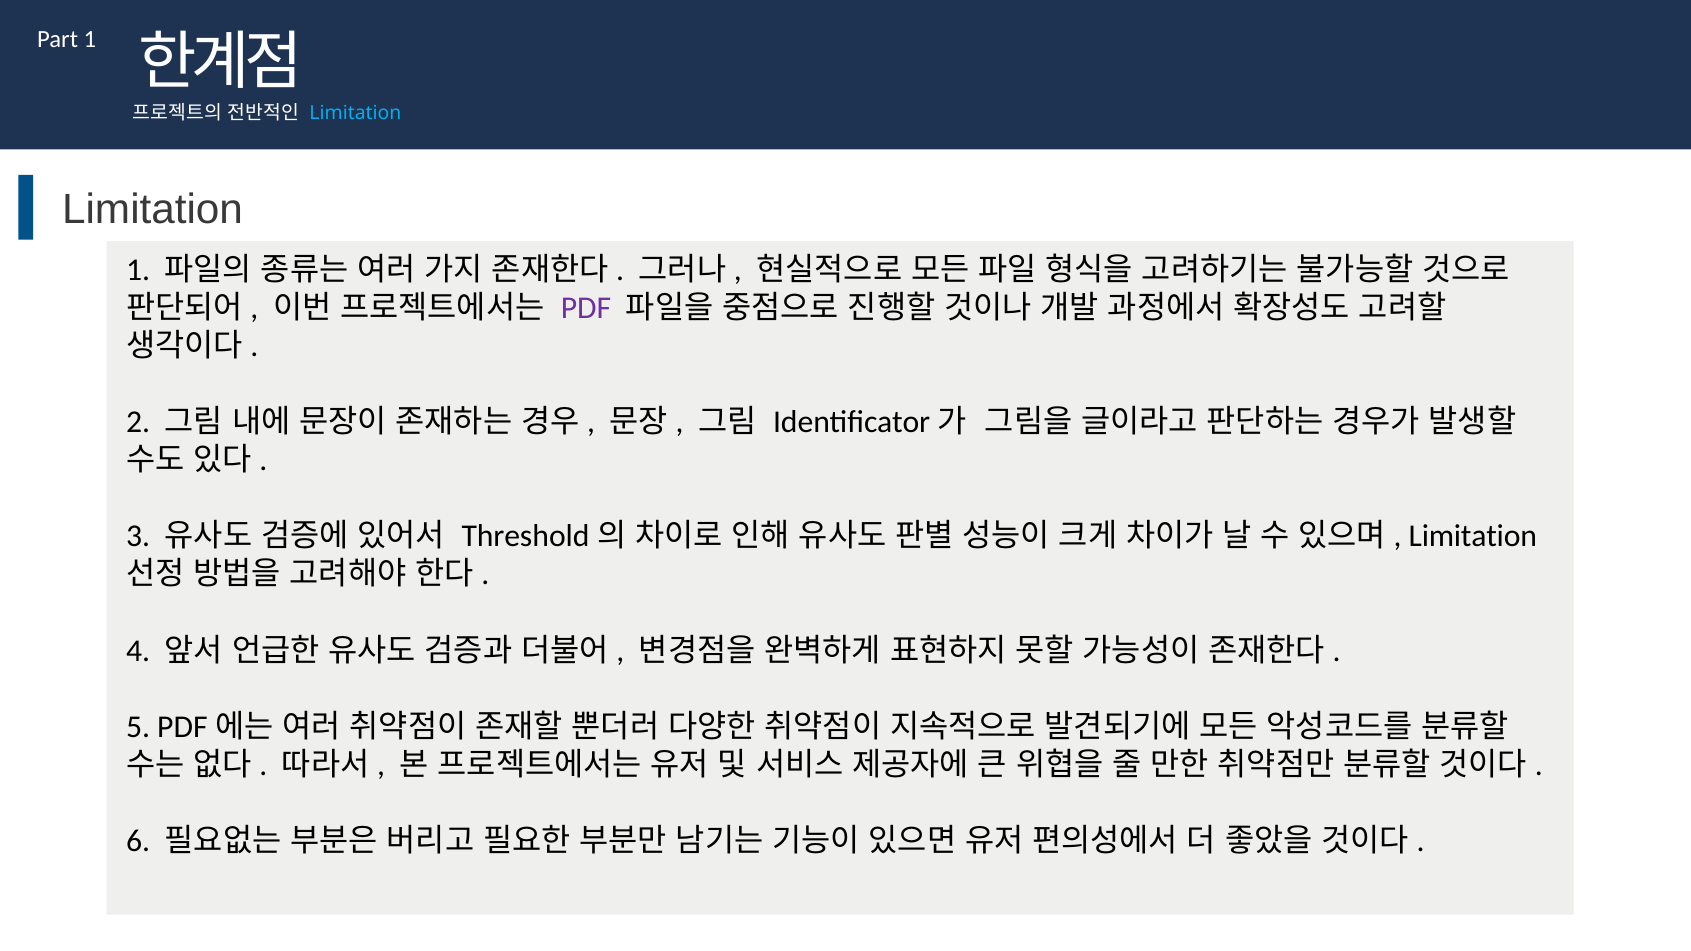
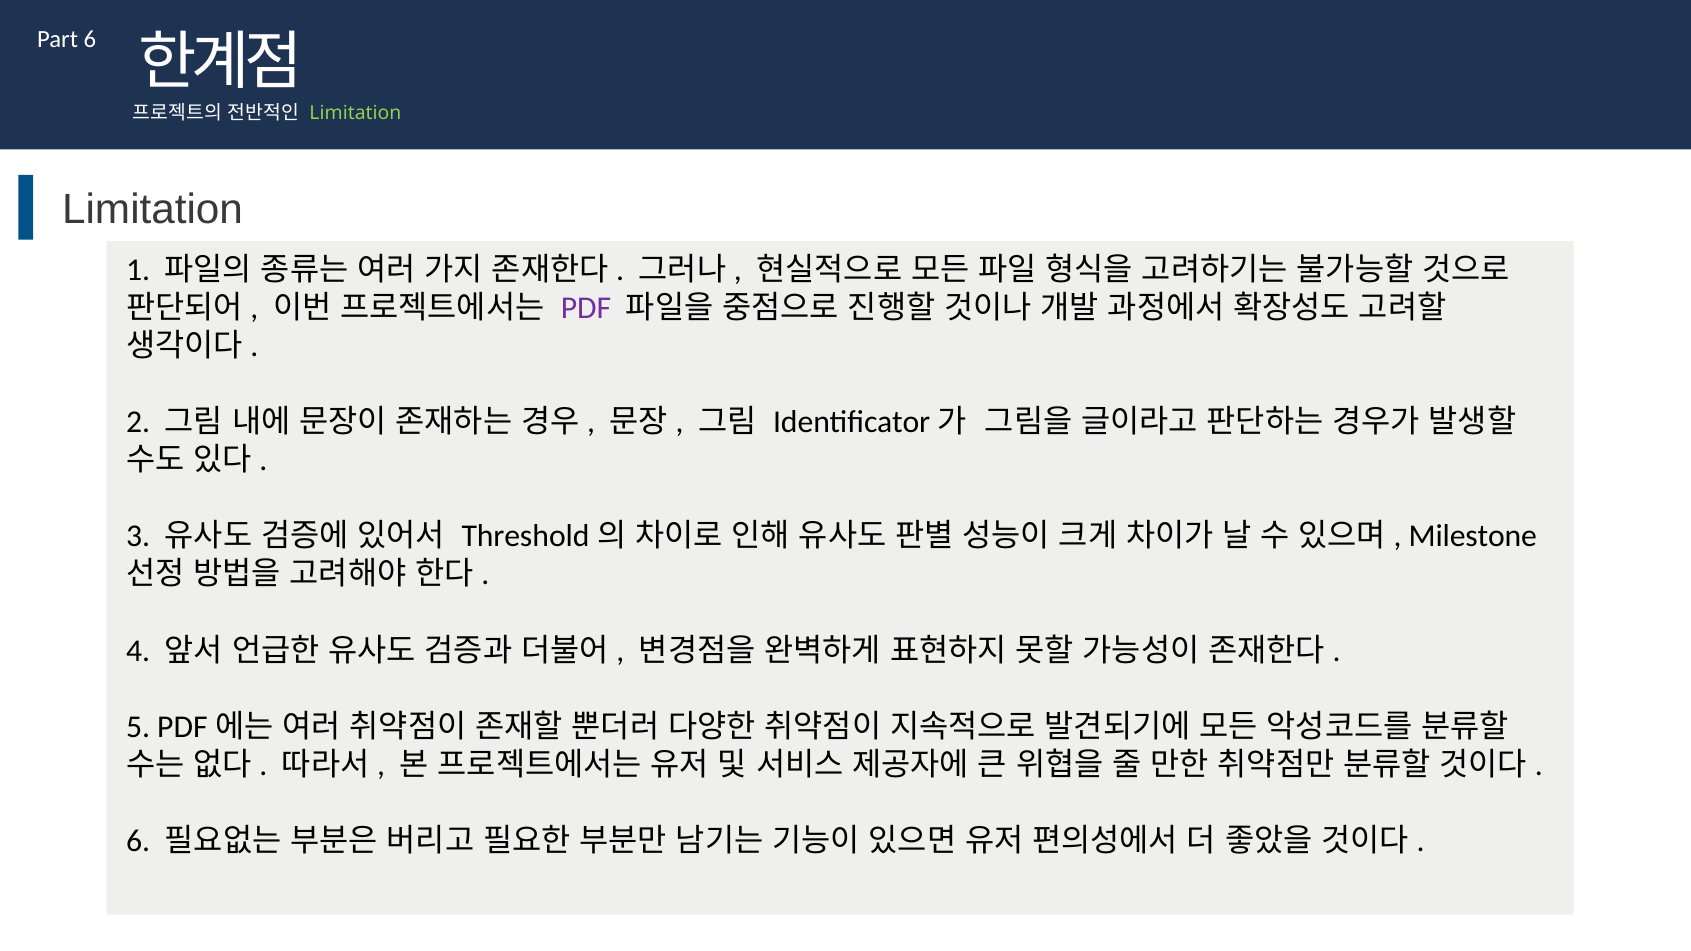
Part 1: 1 -> 6
Limitation at (355, 113) colour: light blue -> light green
Limitation at (1473, 537): Limitation -> Milestone
